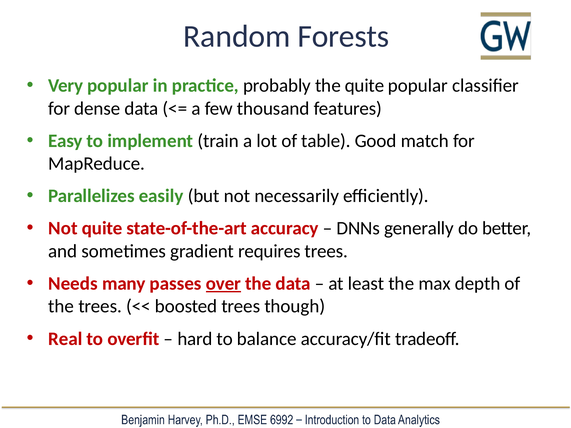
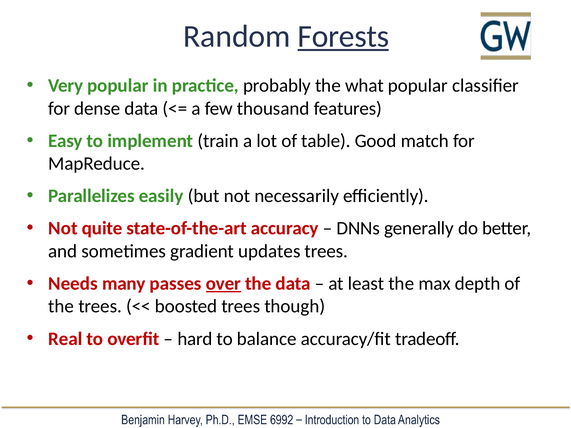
Forests underline: none -> present
the quite: quite -> what
requires: requires -> updates
